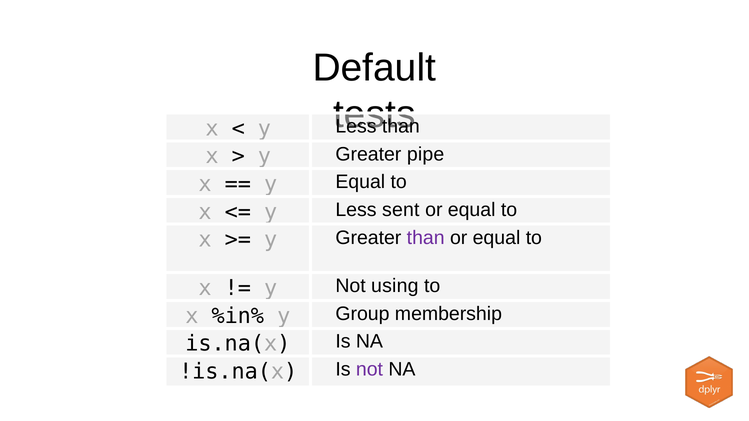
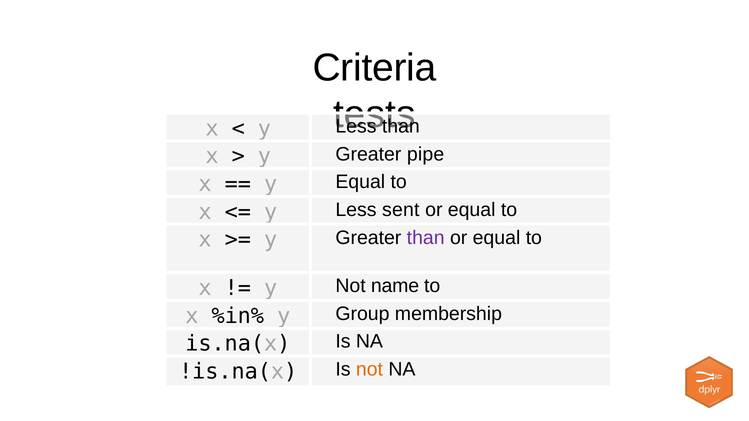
Default: Default -> Criteria
using: using -> name
not at (369, 370) colour: purple -> orange
